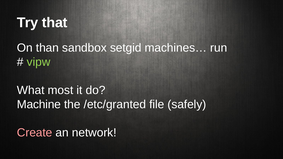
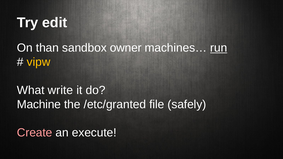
that: that -> edit
setgid: setgid -> owner
run underline: none -> present
vipw colour: light green -> yellow
most: most -> write
network: network -> execute
